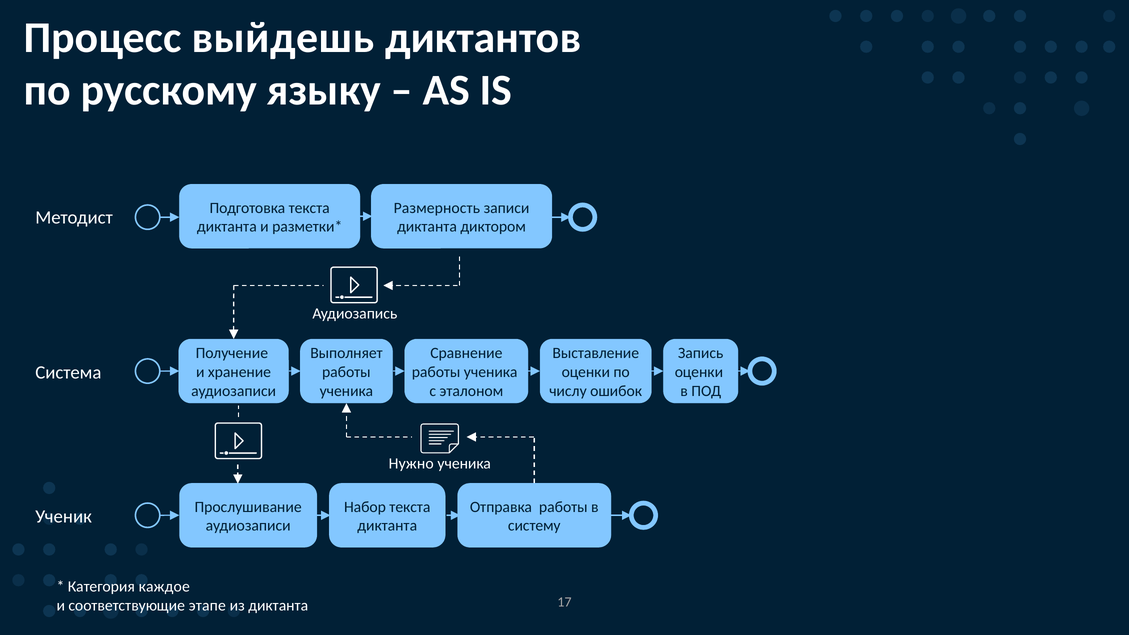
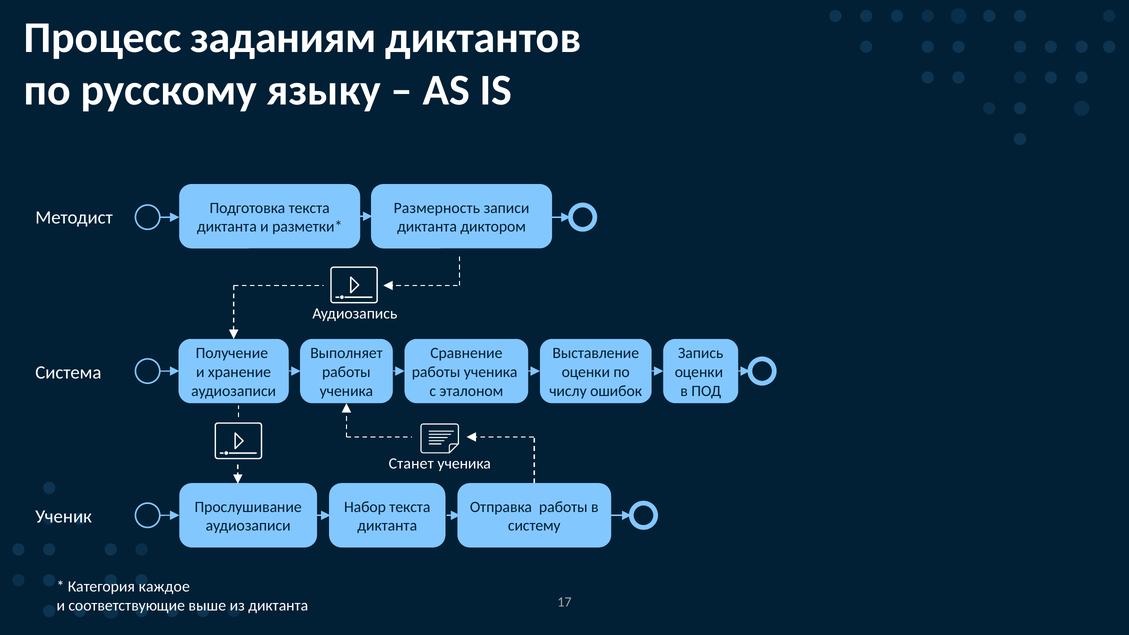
выйдешь: выйдешь -> заданиям
Нужно: Нужно -> Станет
этапе: этапе -> выше
